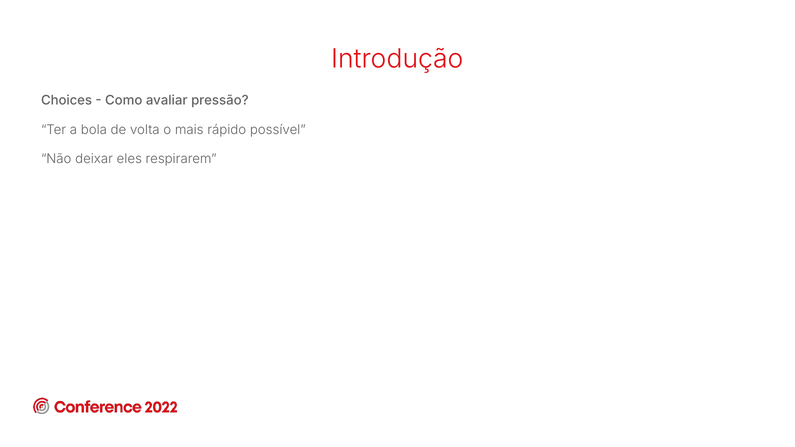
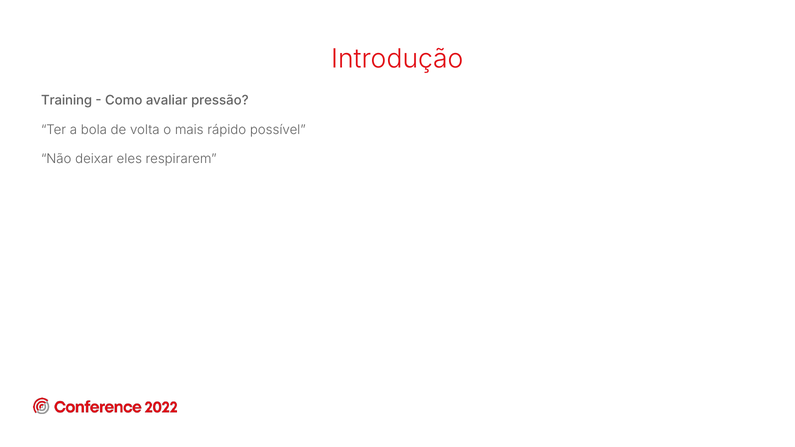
Choices: Choices -> Training
